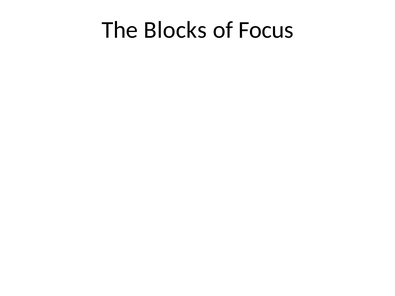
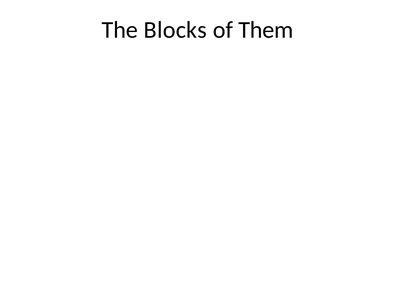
Focus: Focus -> Them
